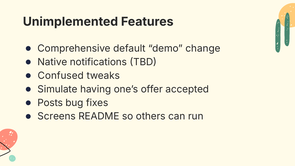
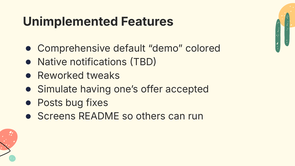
change: change -> colored
Confused: Confused -> Reworked
